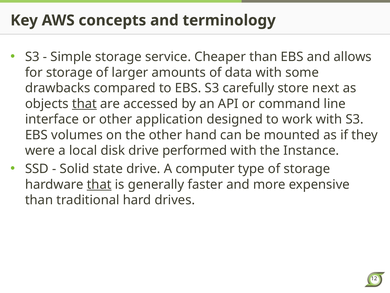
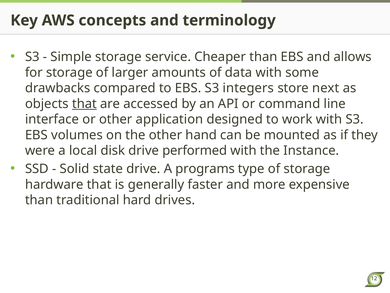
carefully: carefully -> integers
computer: computer -> programs
that at (99, 184) underline: present -> none
